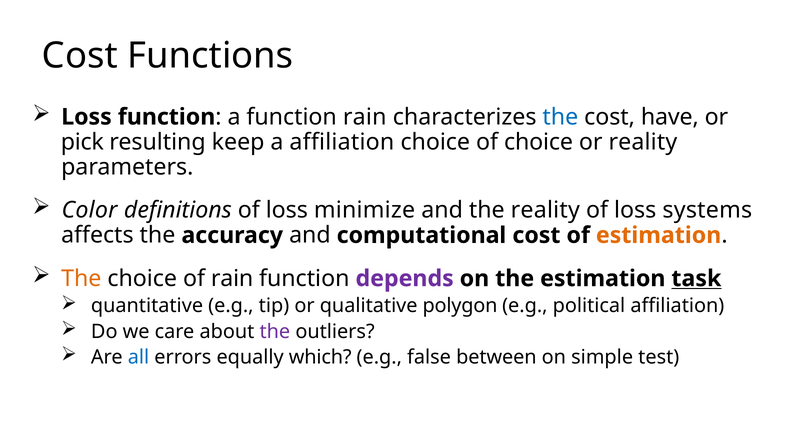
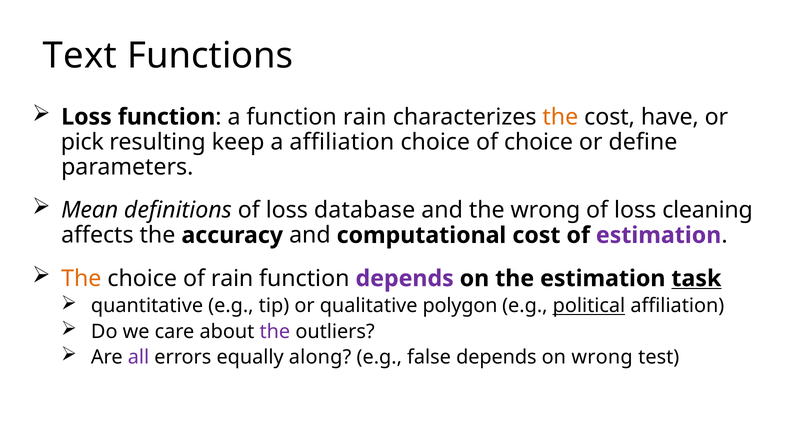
Cost at (80, 56): Cost -> Text
the at (560, 117) colour: blue -> orange
or reality: reality -> define
Color: Color -> Mean
minimize: minimize -> database
the reality: reality -> wrong
systems: systems -> cleaning
estimation at (659, 235) colour: orange -> purple
political underline: none -> present
all colour: blue -> purple
which: which -> along
false between: between -> depends
on simple: simple -> wrong
